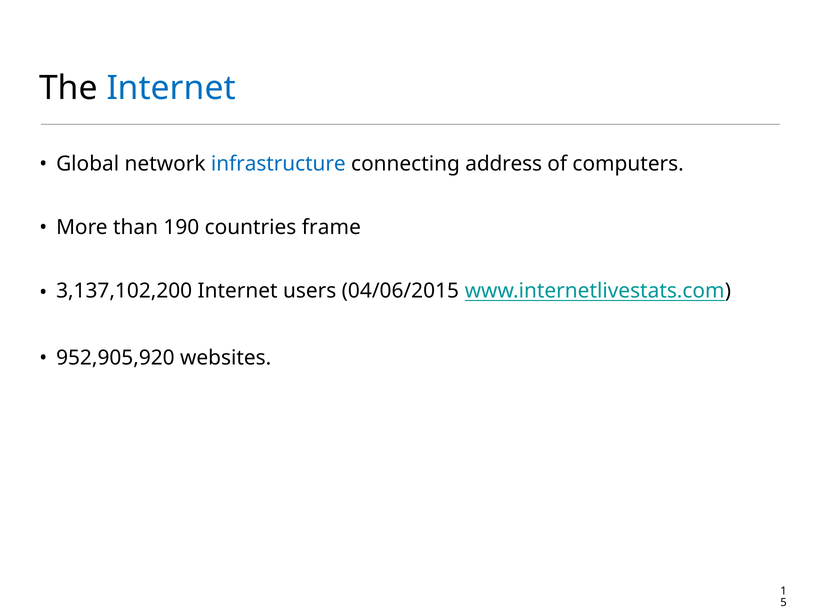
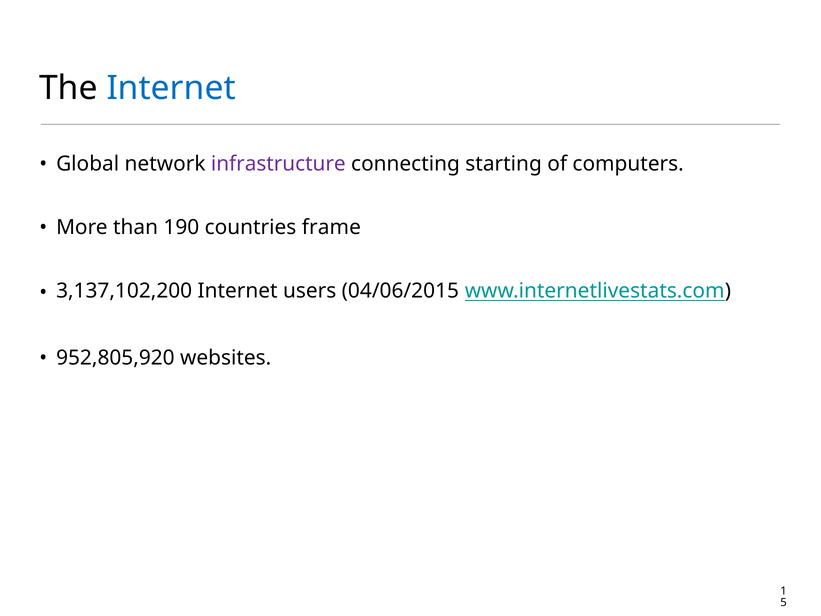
infrastructure colour: blue -> purple
address: address -> starting
952,905,920: 952,905,920 -> 952,805,920
